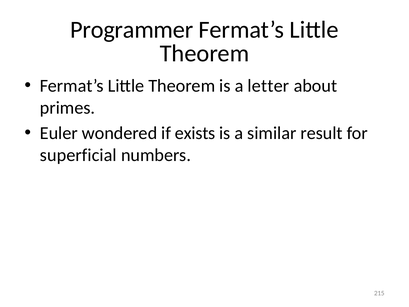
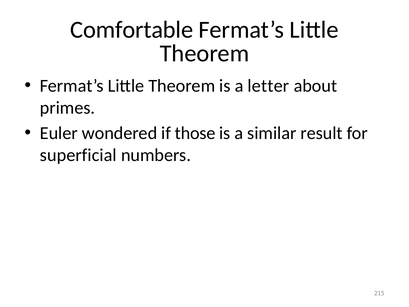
Programmer: Programmer -> Comfortable
exists: exists -> those
